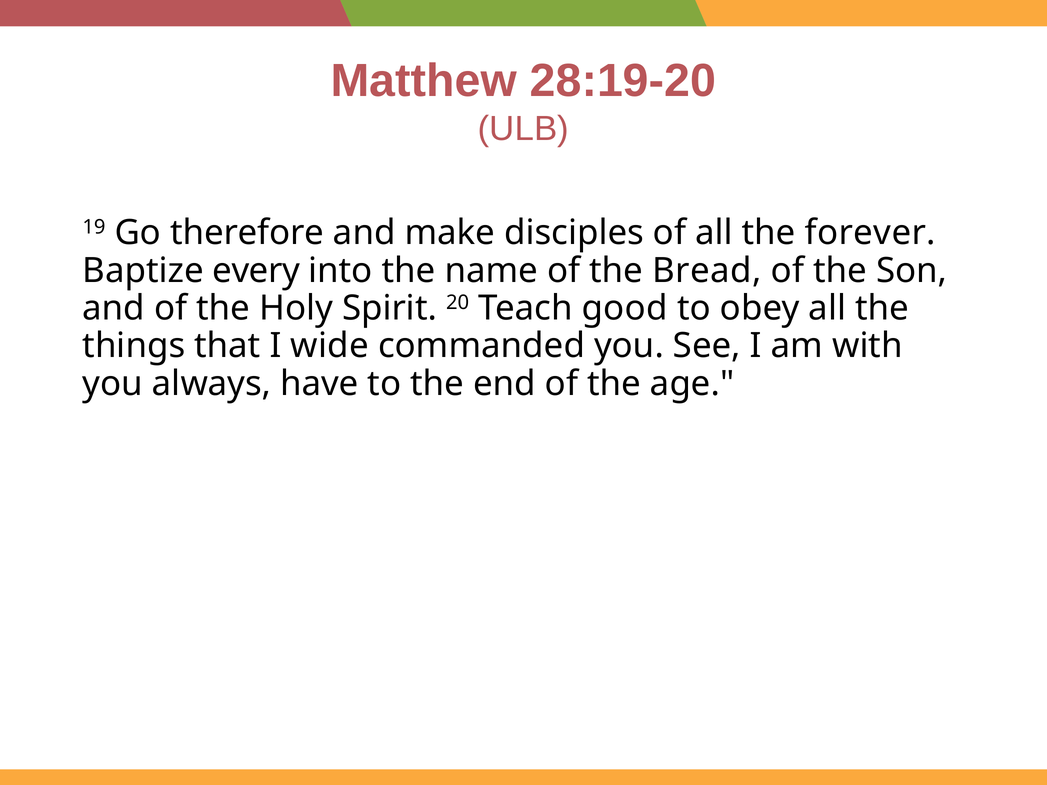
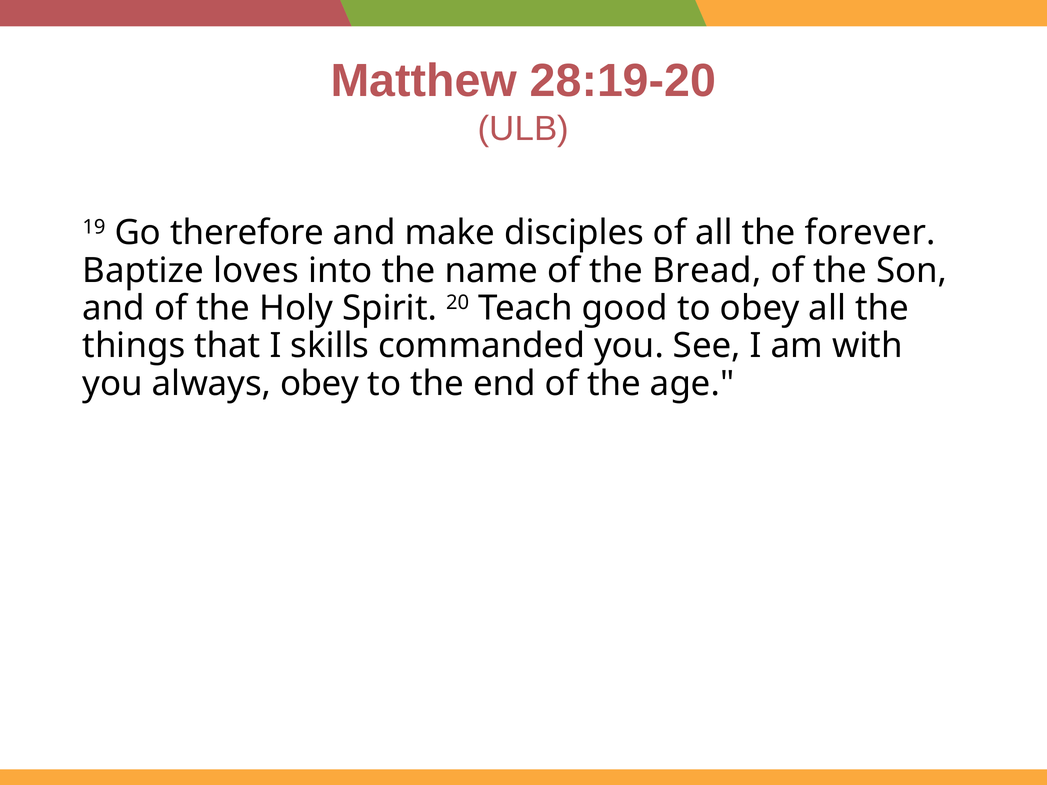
every: every -> loves
wide: wide -> skills
always have: have -> obey
